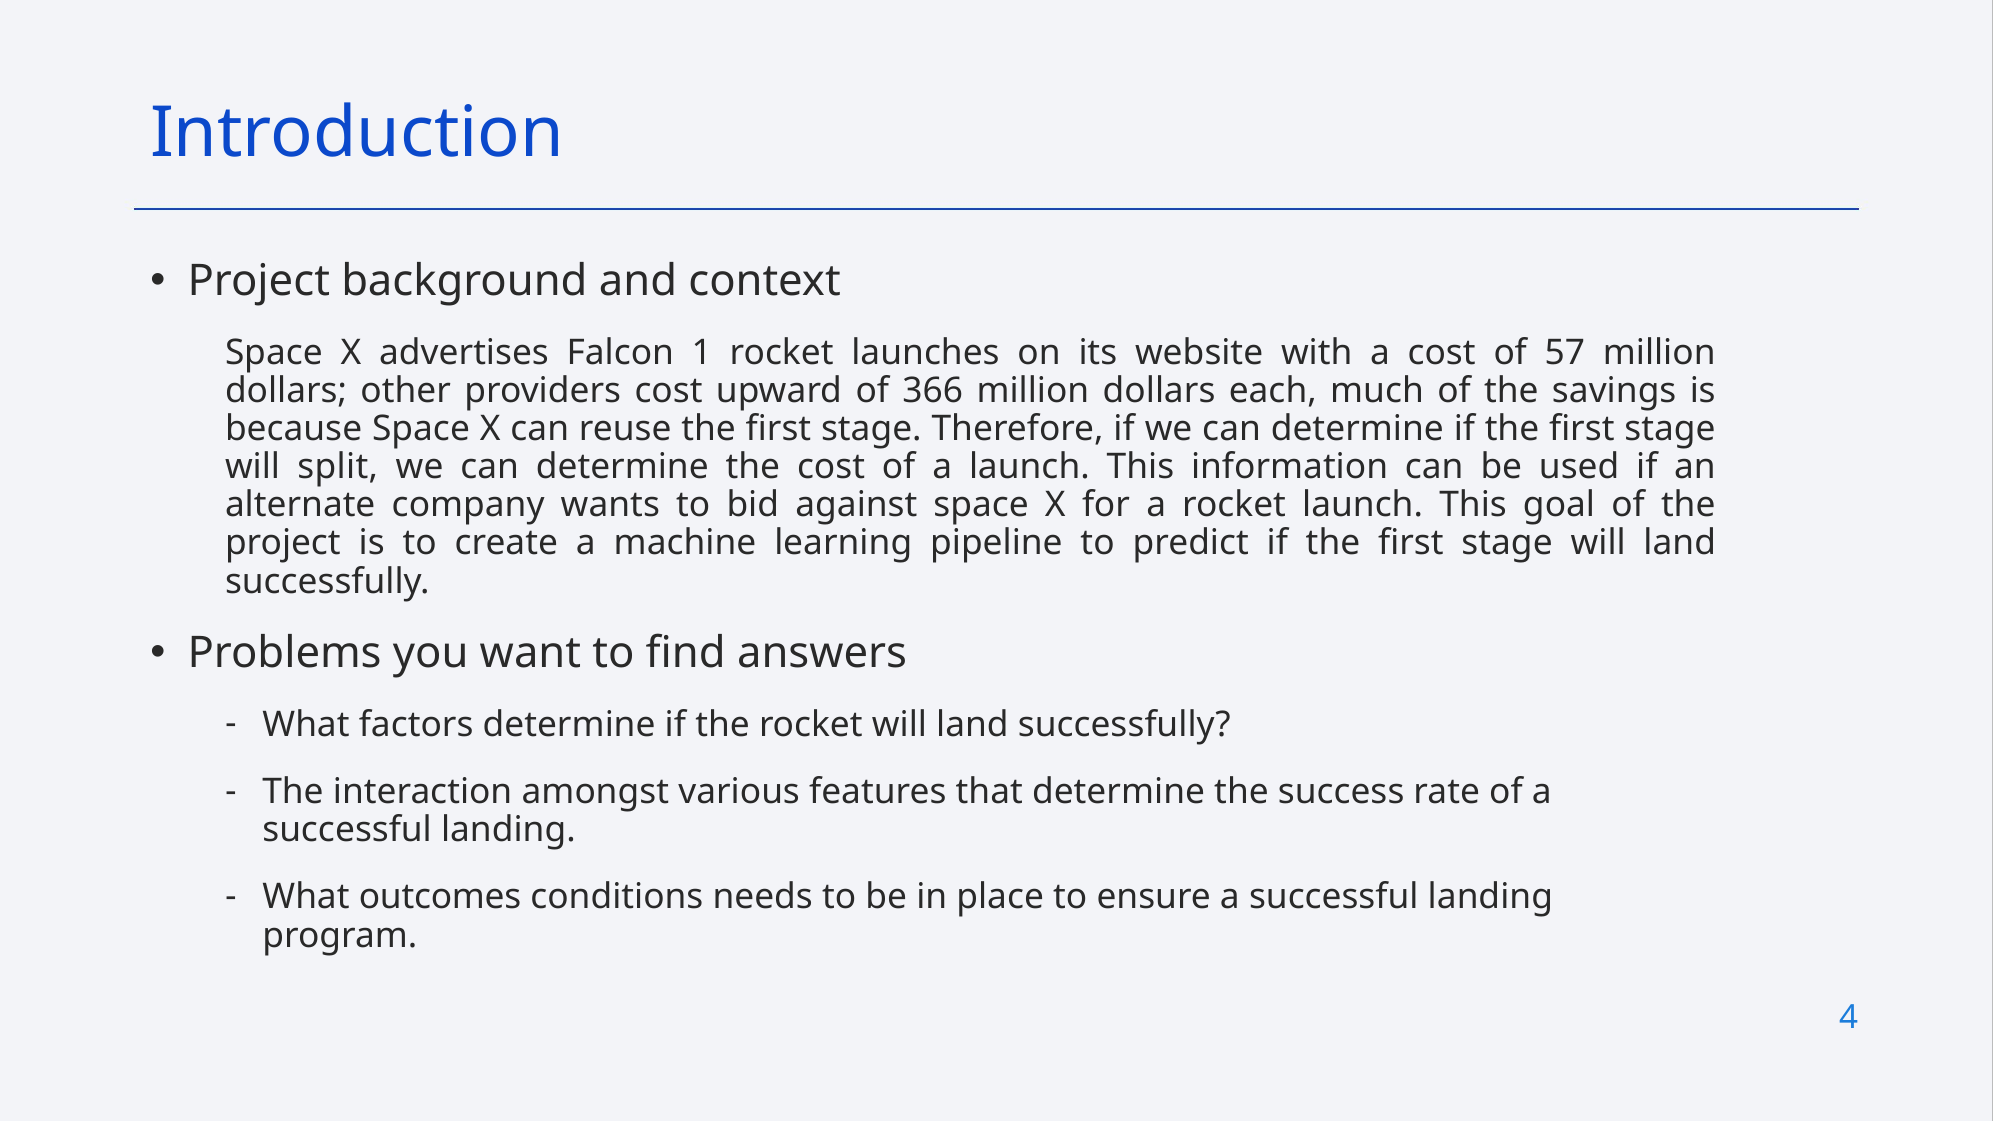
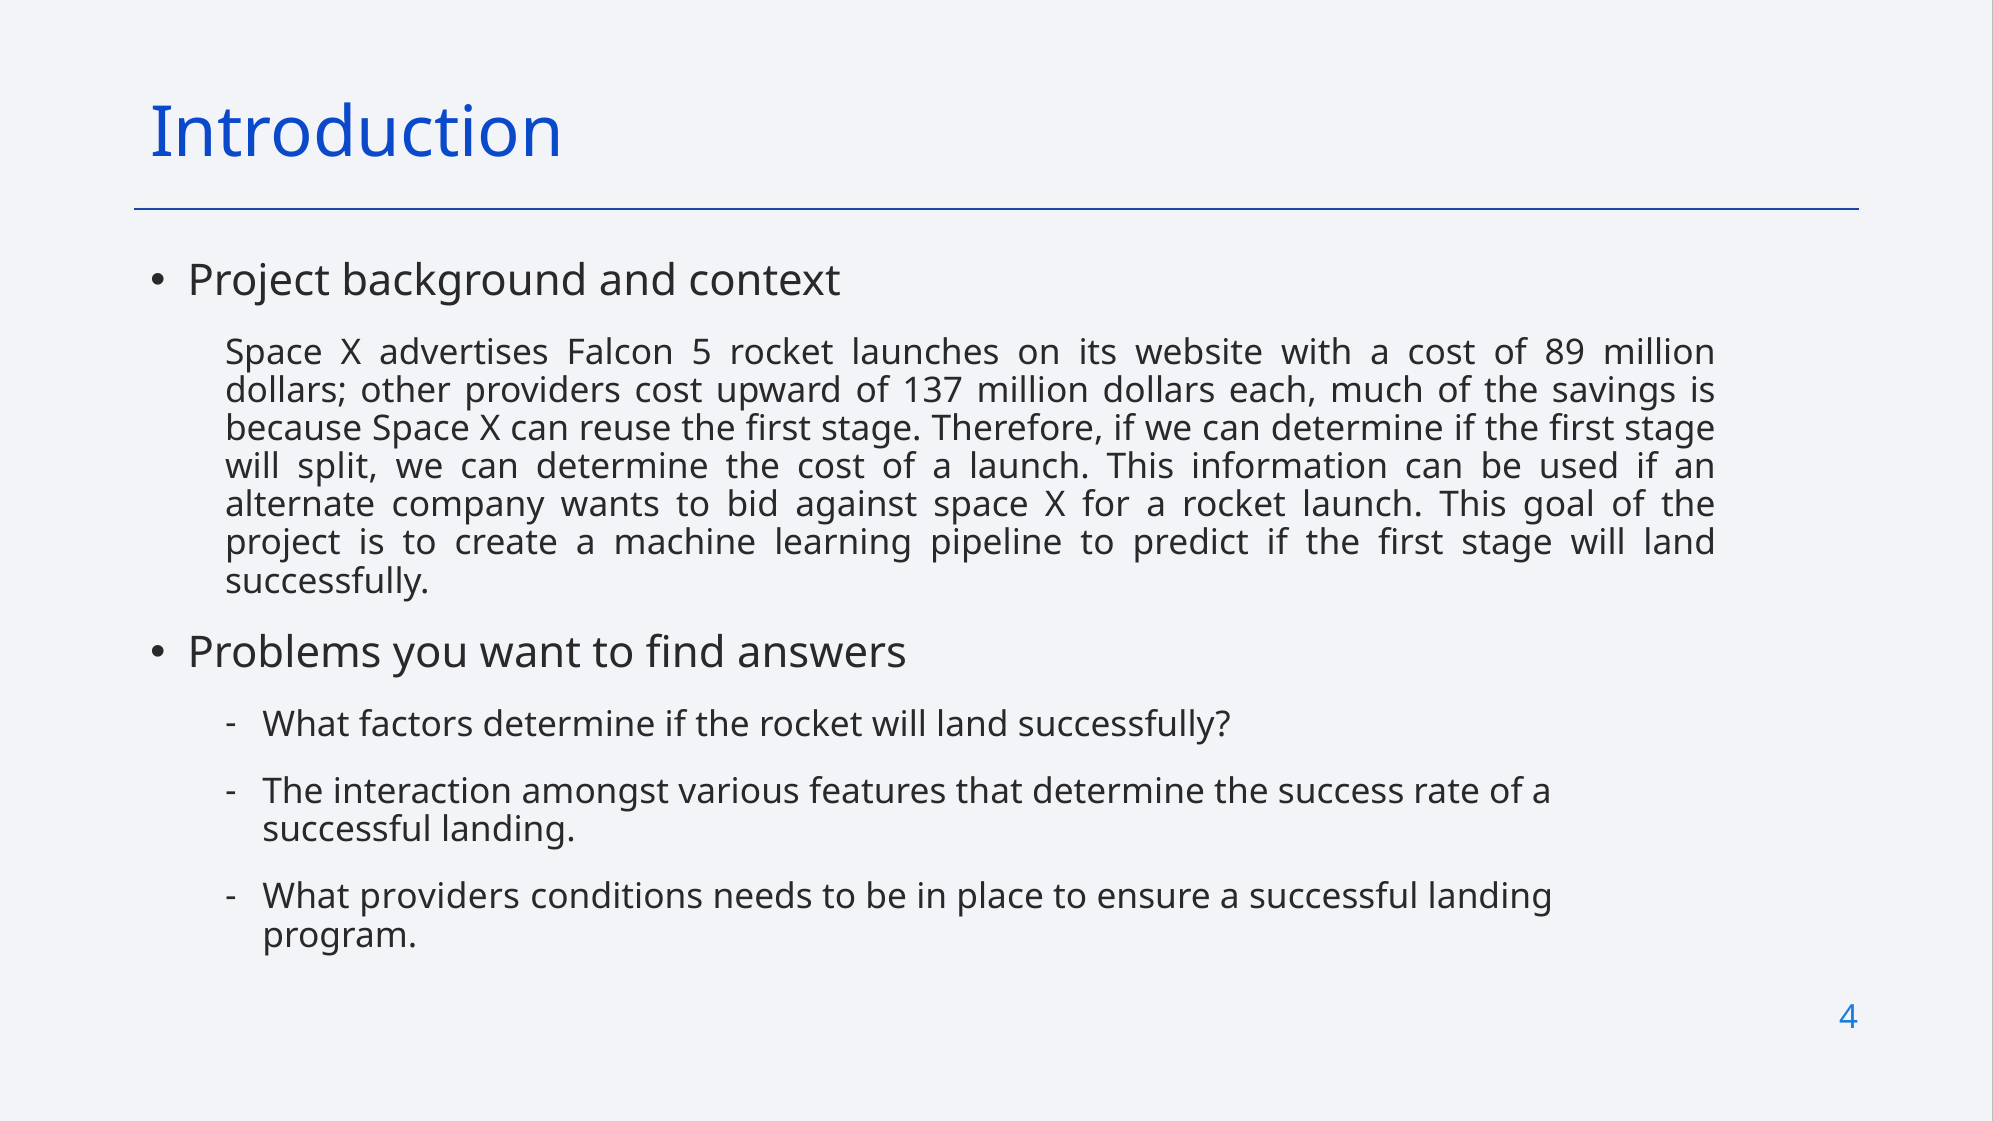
1: 1 -> 5
57: 57 -> 89
366: 366 -> 137
What outcomes: outcomes -> providers
